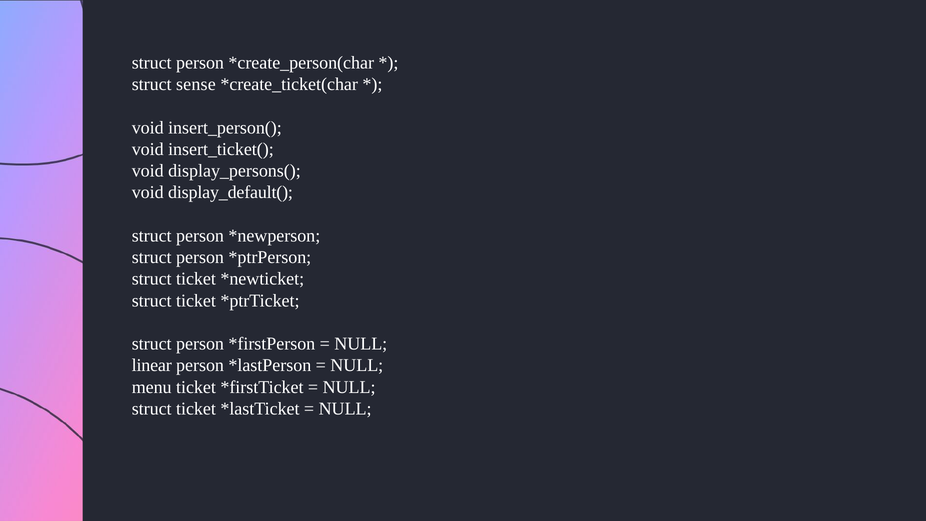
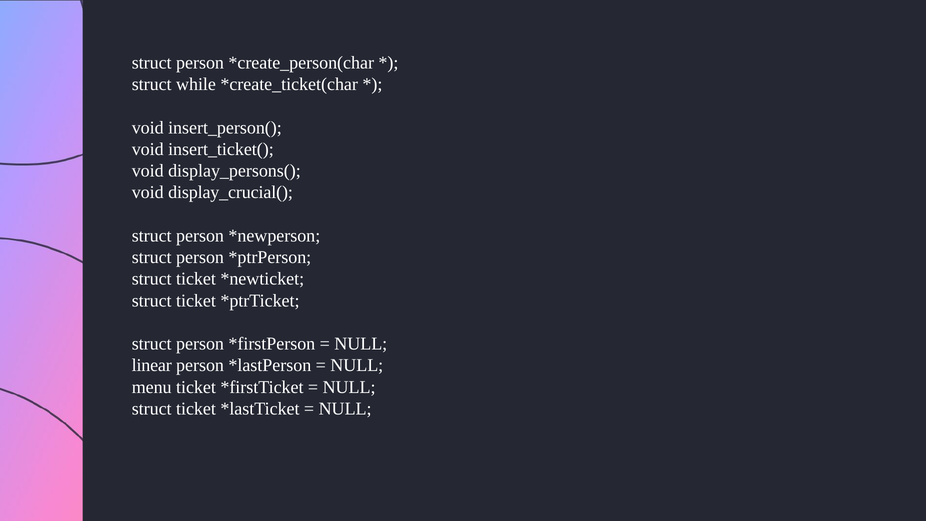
sense: sense -> while
display_default(: display_default( -> display_crucial(
